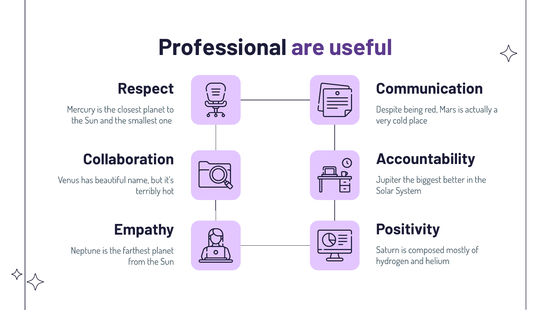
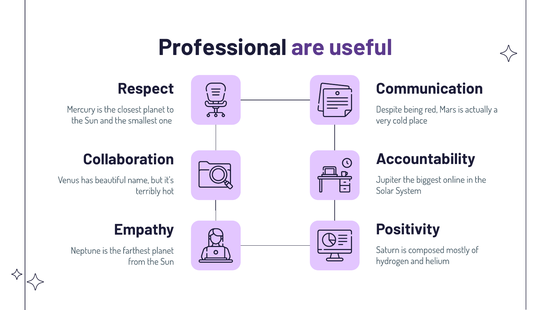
better: better -> online
